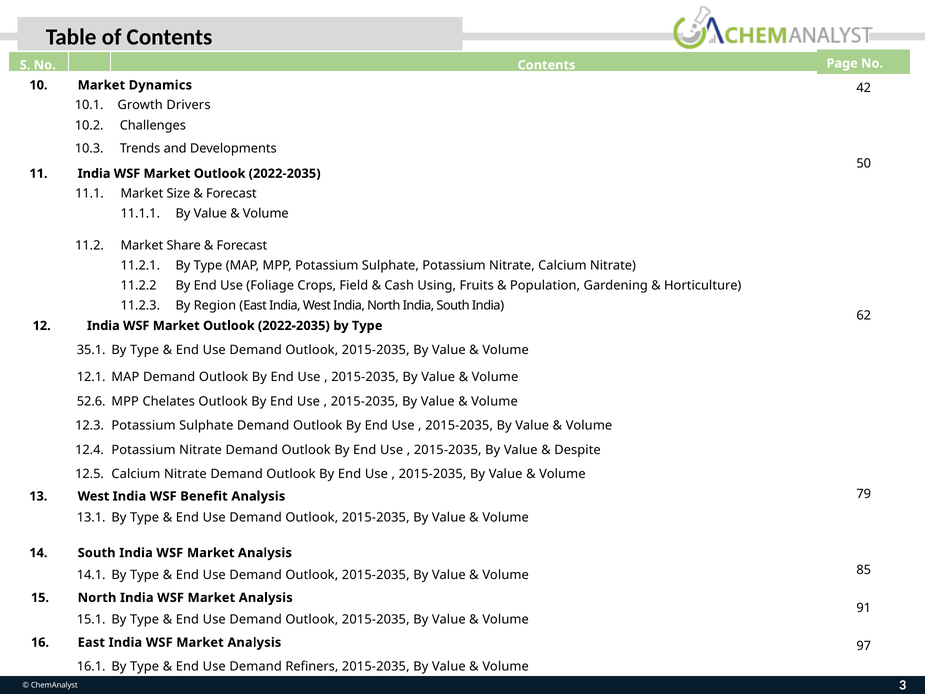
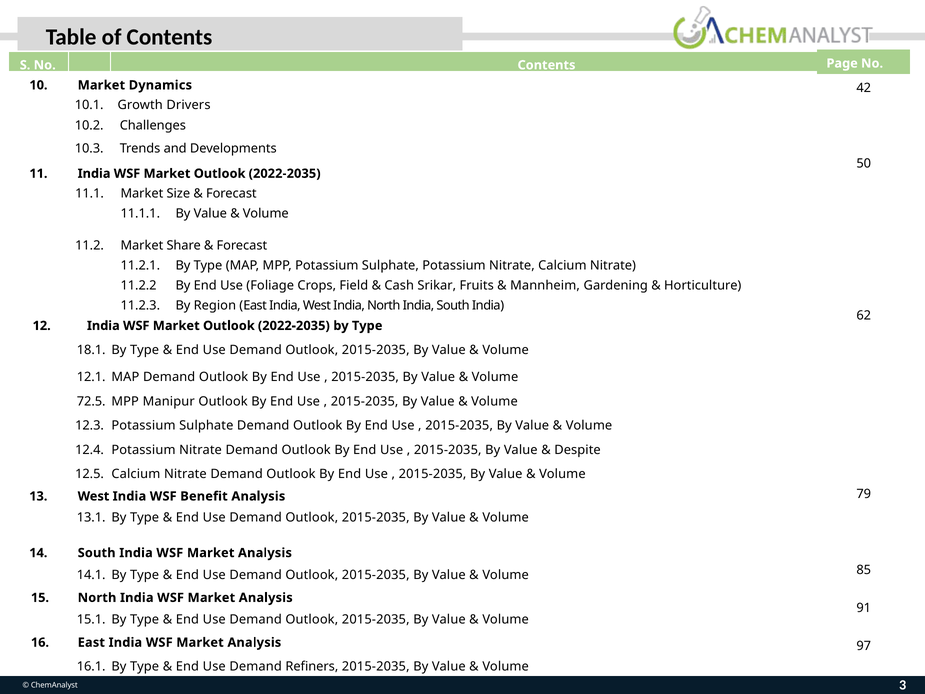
Using: Using -> Srikar
Population: Population -> Mannheim
35.1: 35.1 -> 18.1
52.6: 52.6 -> 72.5
Chelates: Chelates -> Manipur
